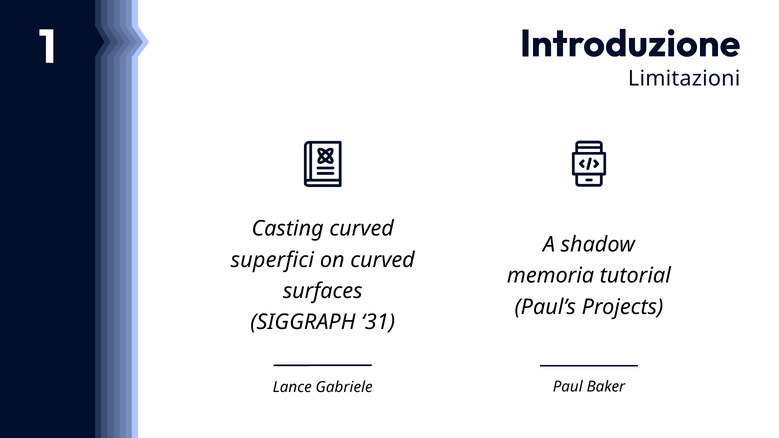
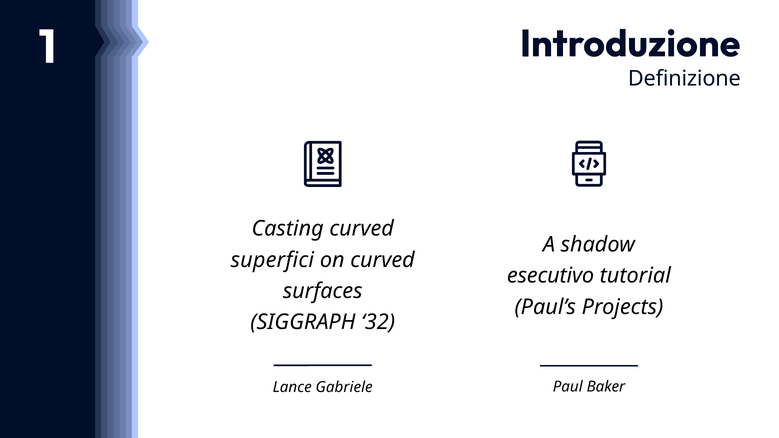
Limitazioni: Limitazioni -> Definizione
memoria: memoria -> esecutivo
31: 31 -> 32
